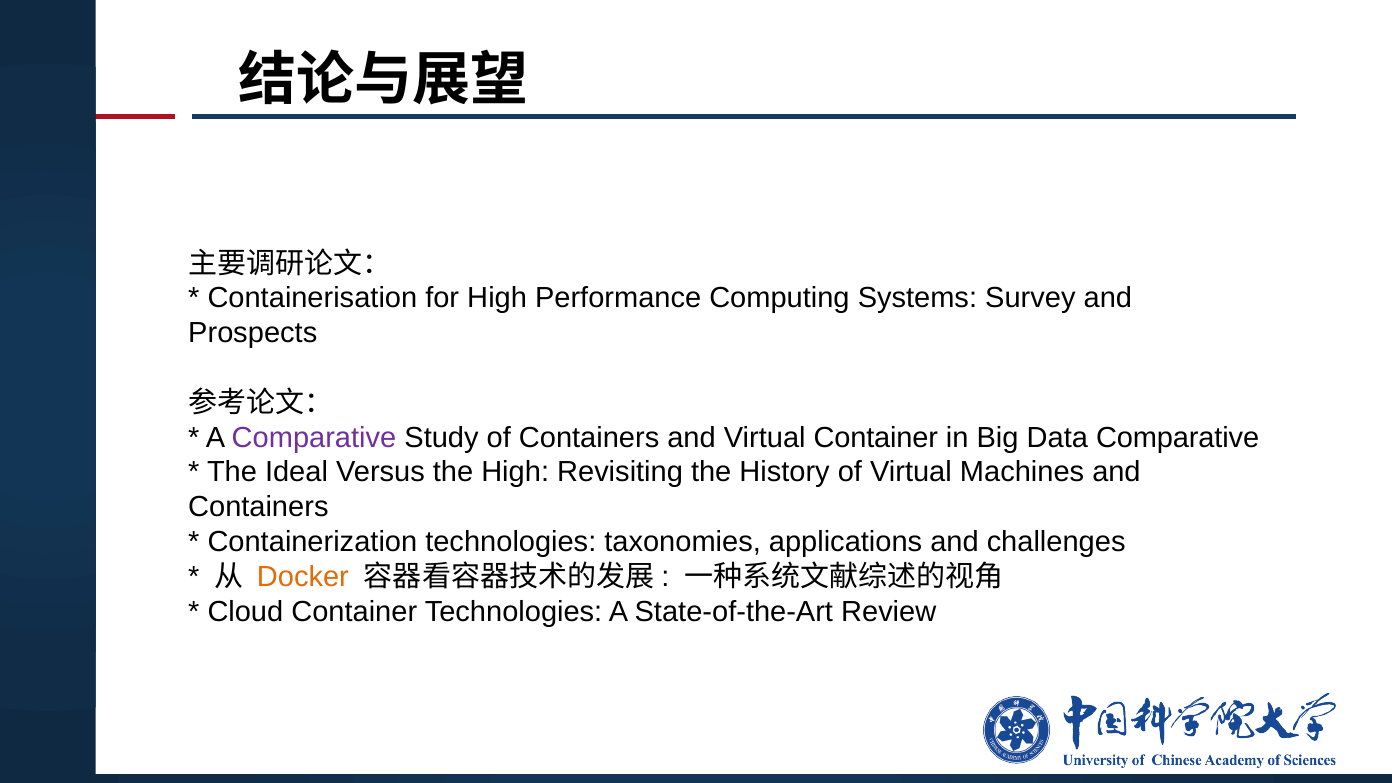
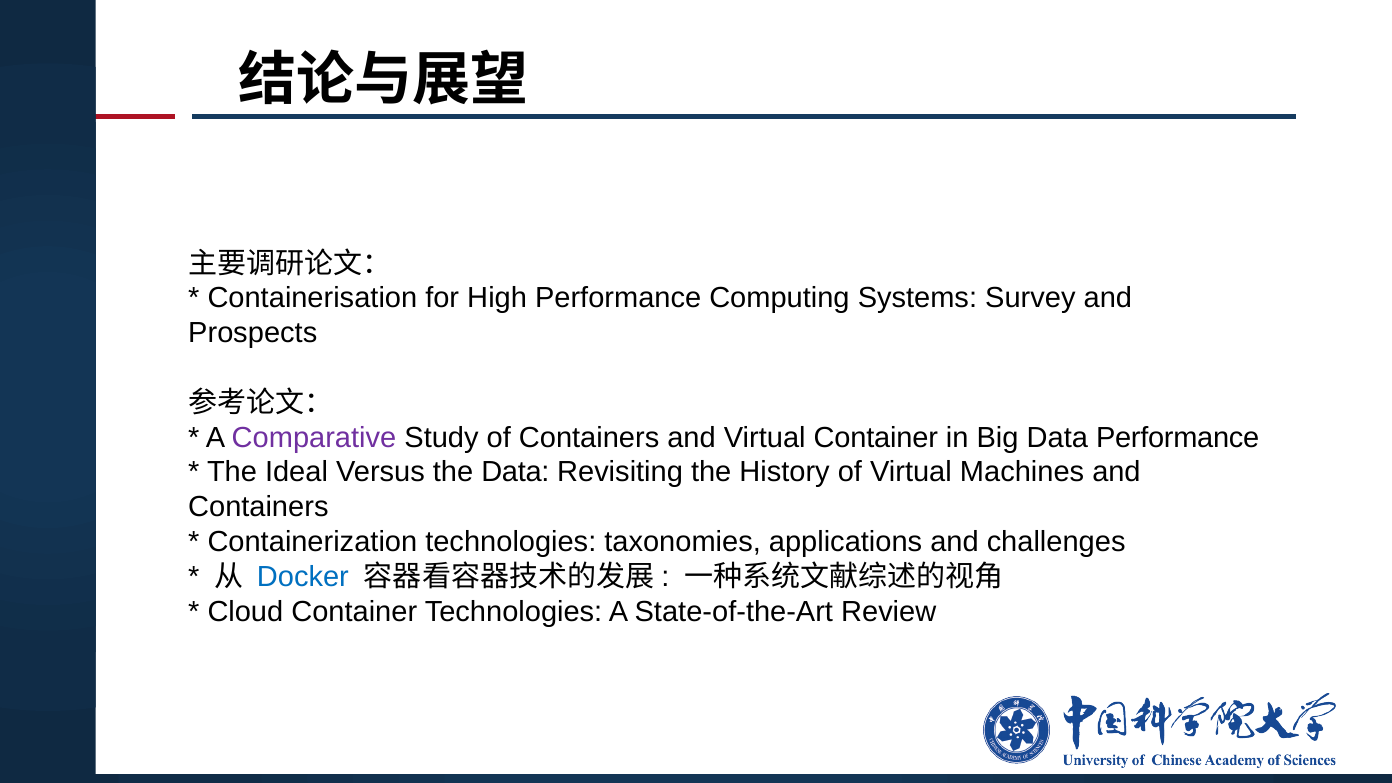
Data Comparative: Comparative -> Performance
the High: High -> Data
Docker colour: orange -> blue
